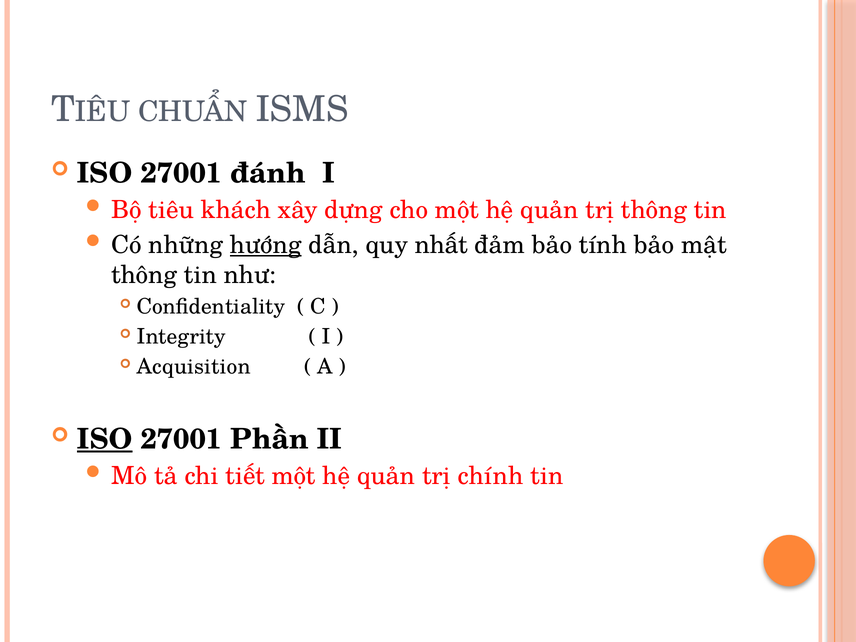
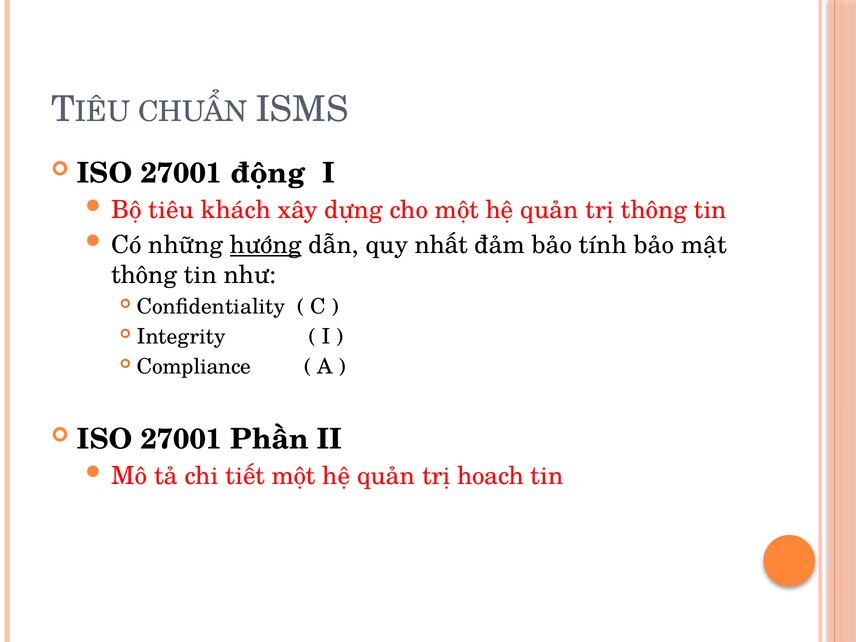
đánh: đánh -> động
Acquisition: Acquisition -> Compliance
ISO at (105, 439) underline: present -> none
chính: chính -> hoach
